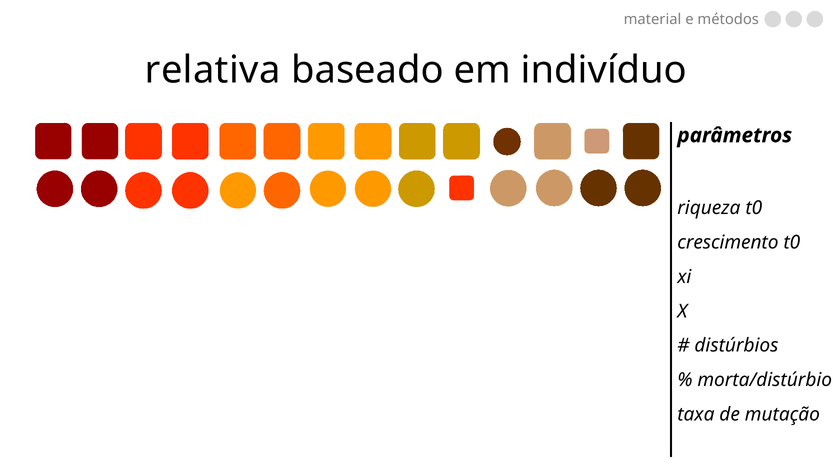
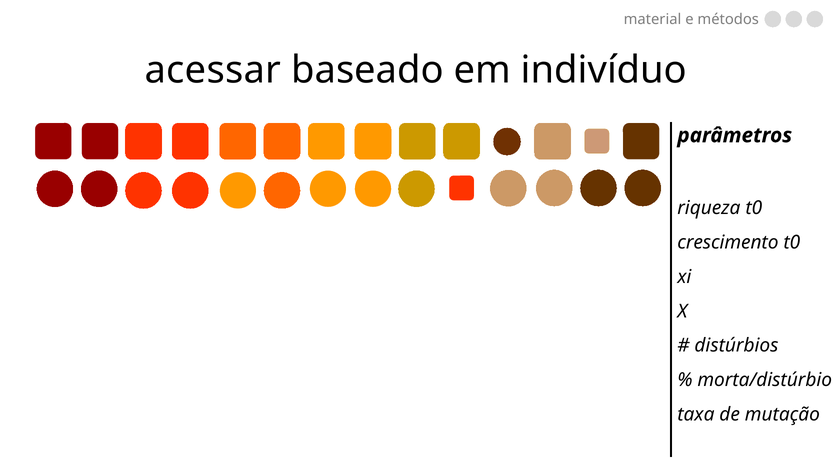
relativa: relativa -> acessar
